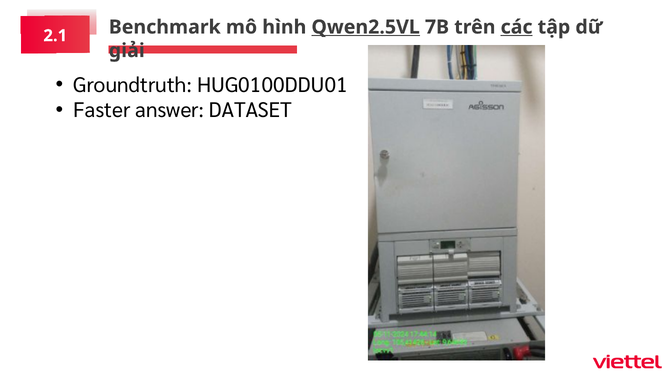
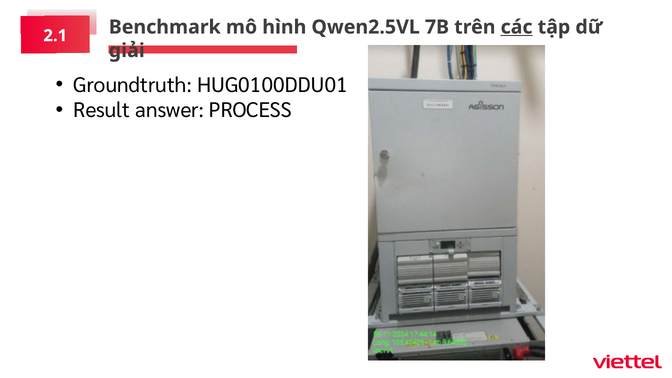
Qwen2.5VL underline: present -> none
Faster: Faster -> Result
DATASET: DATASET -> PROCESS
